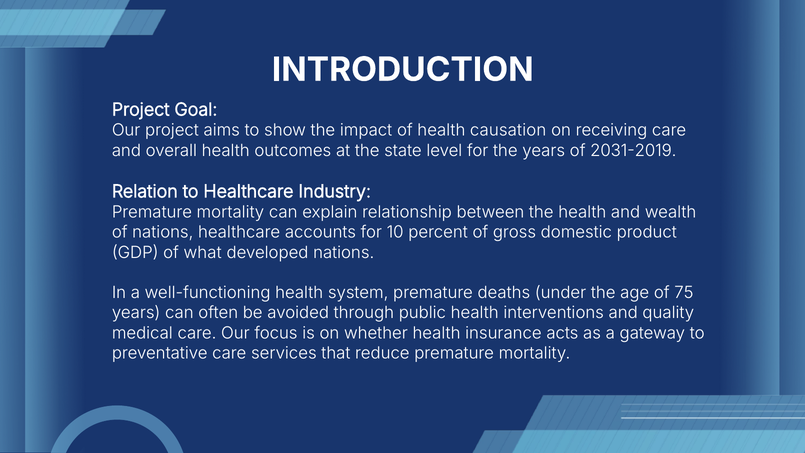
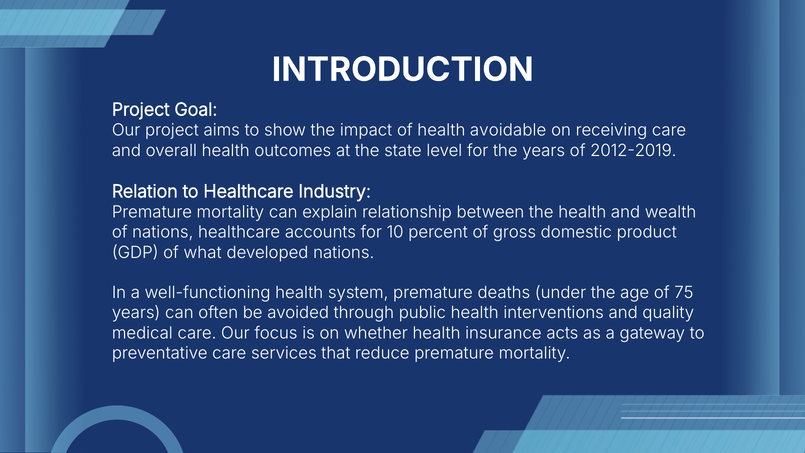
causation: causation -> avoidable
2031-2019: 2031-2019 -> 2012-2019
